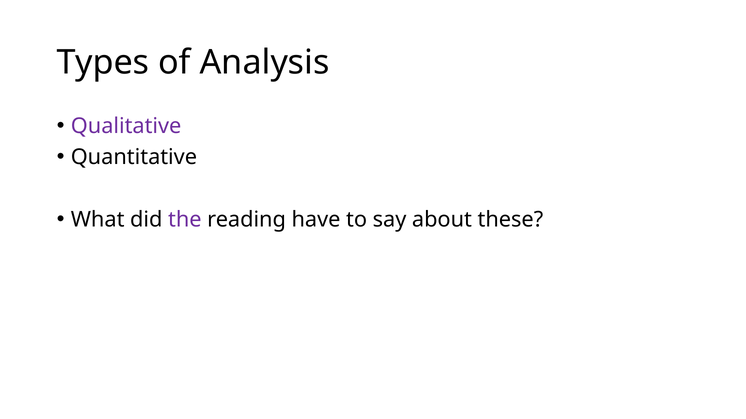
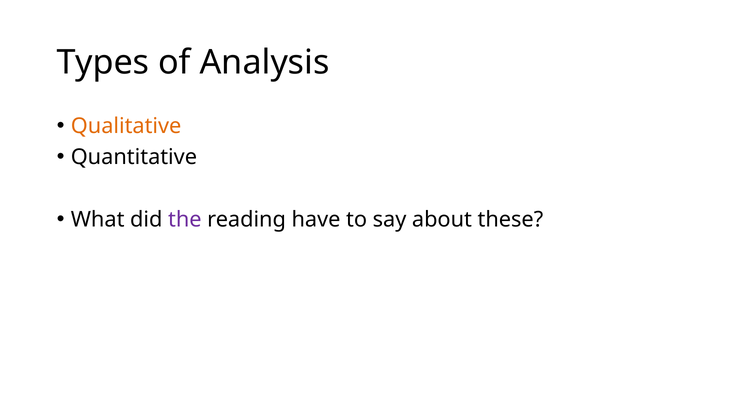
Qualitative colour: purple -> orange
